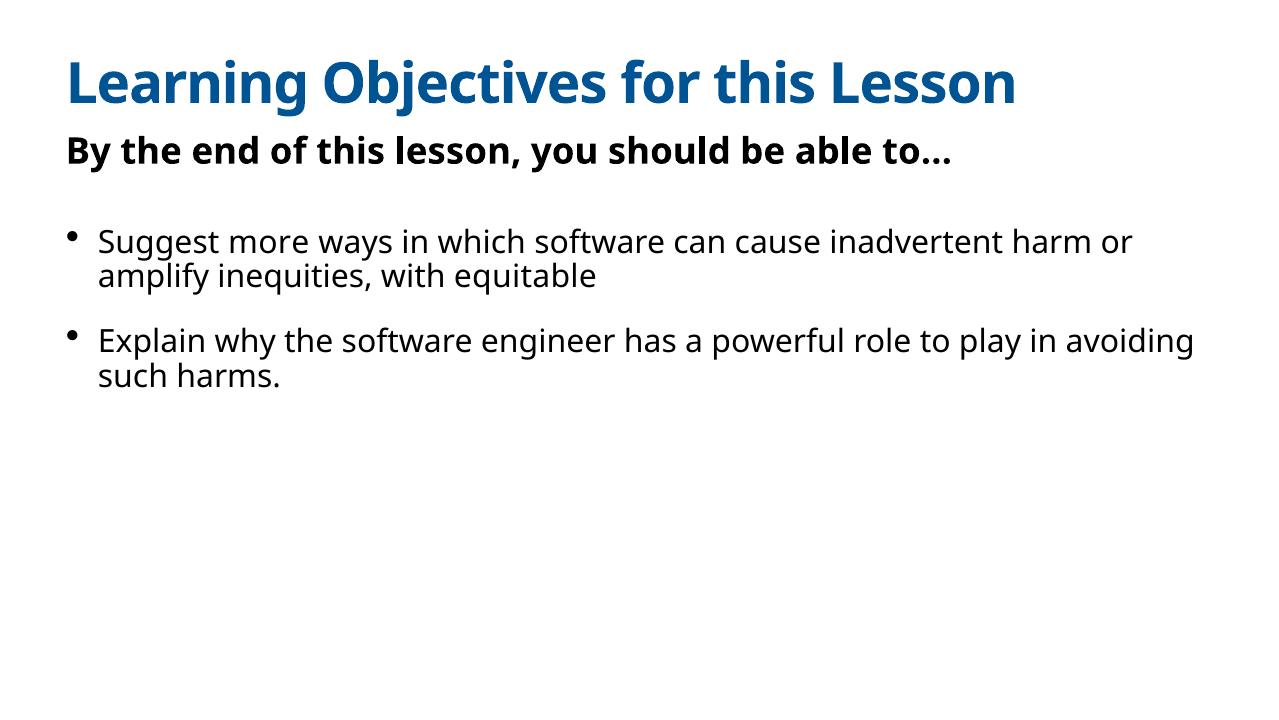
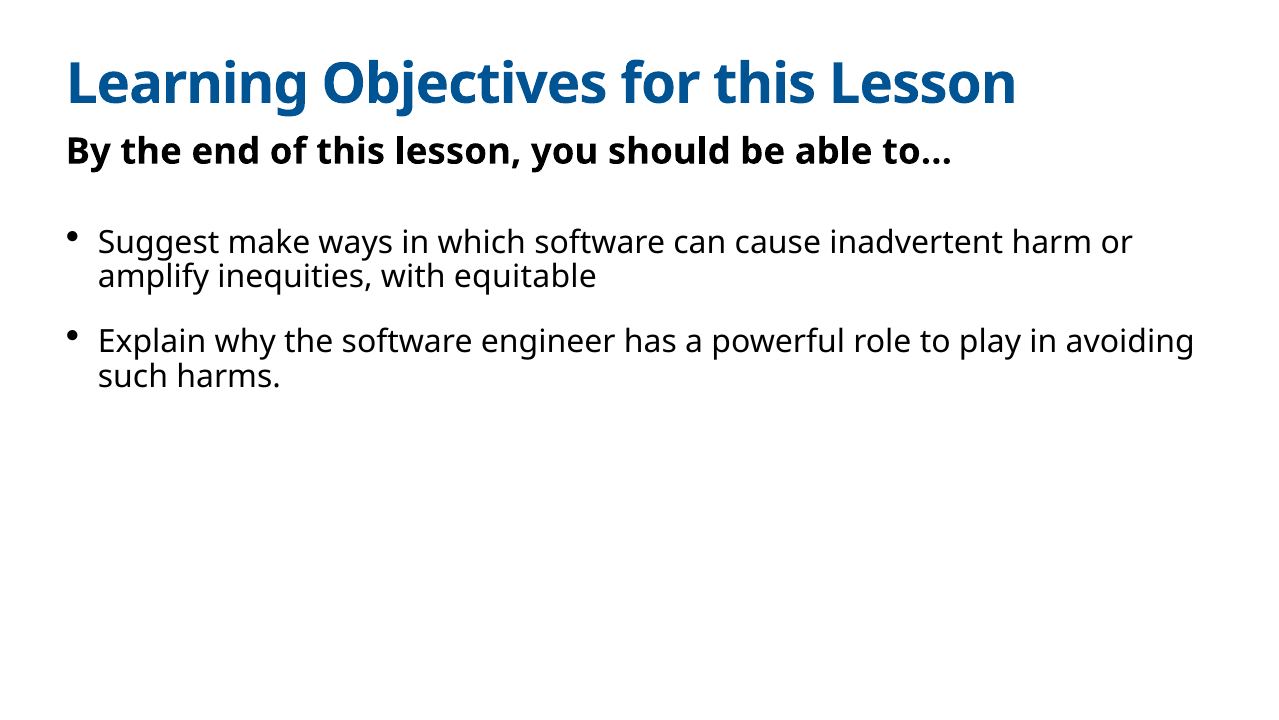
more: more -> make
